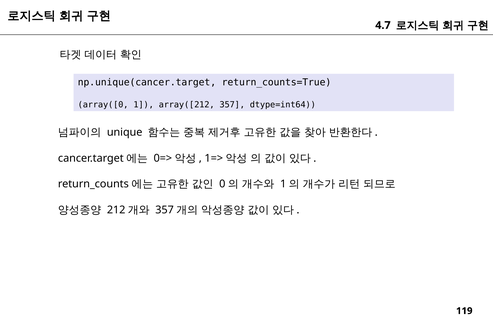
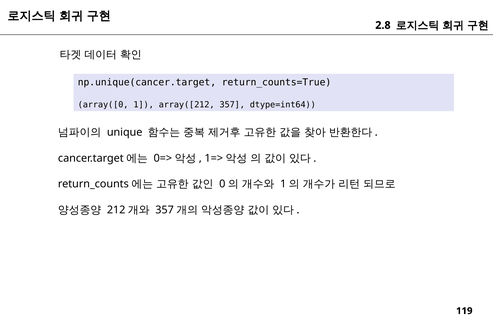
4.7: 4.7 -> 2.8
